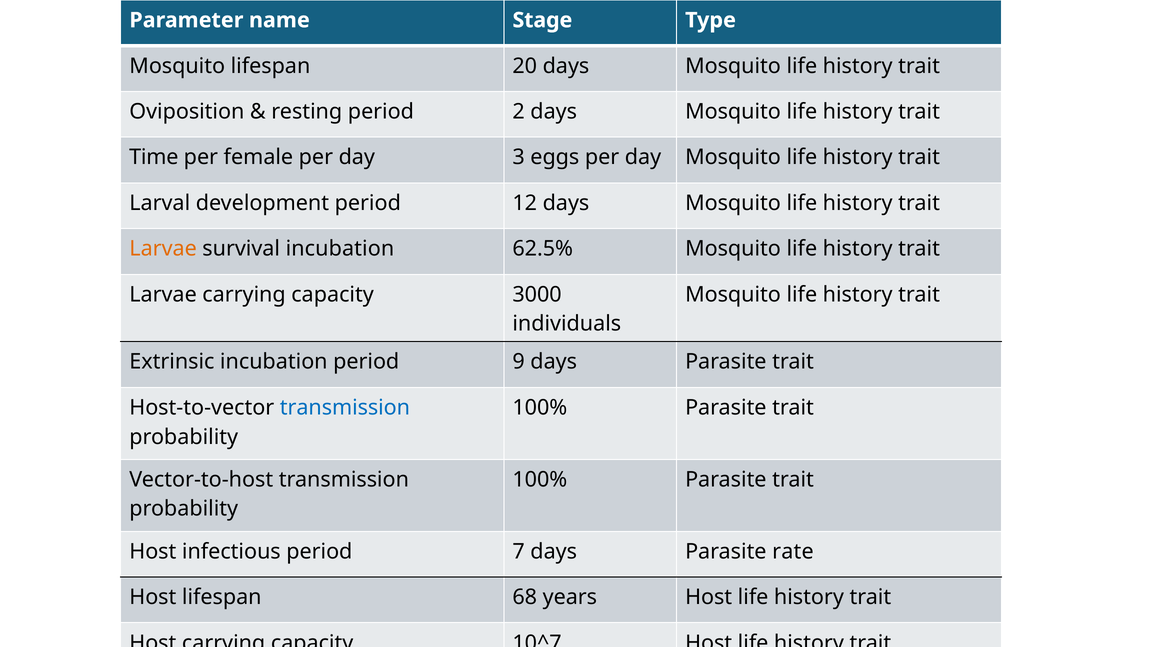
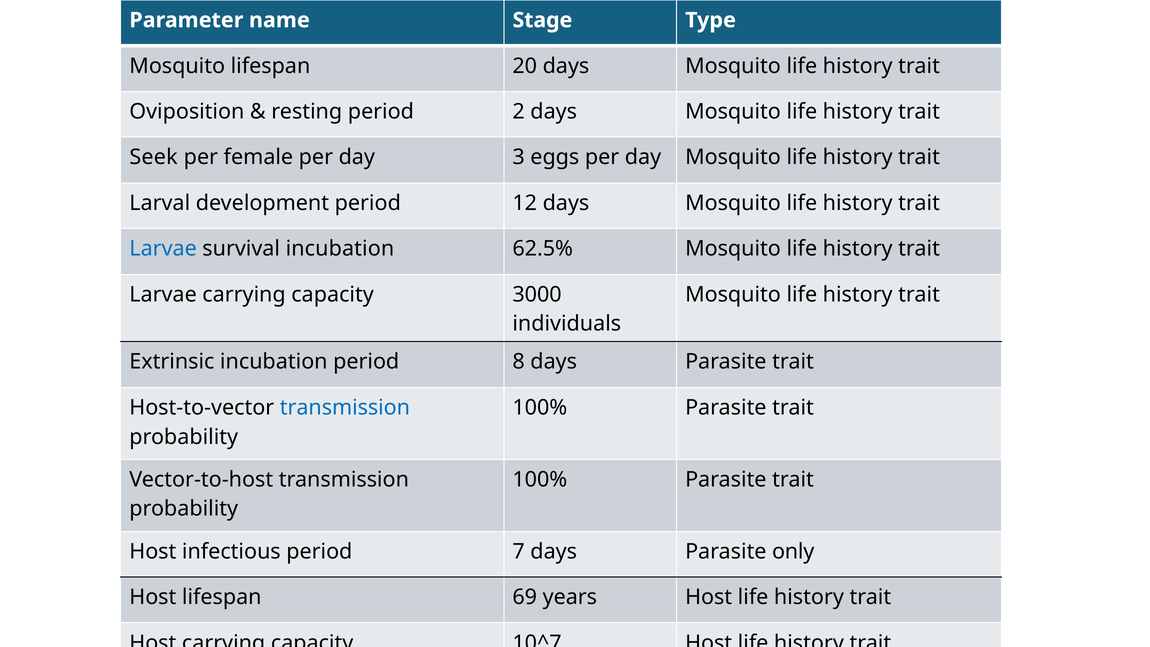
Time: Time -> Seek
Larvae at (163, 249) colour: orange -> blue
9: 9 -> 8
rate: rate -> only
68: 68 -> 69
